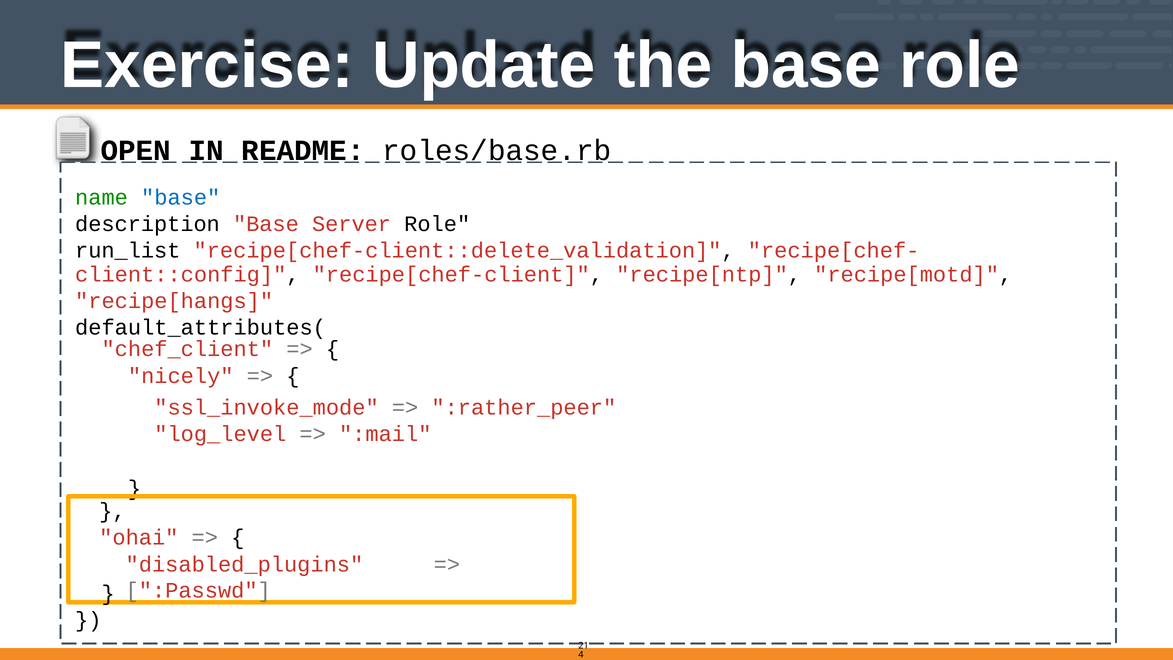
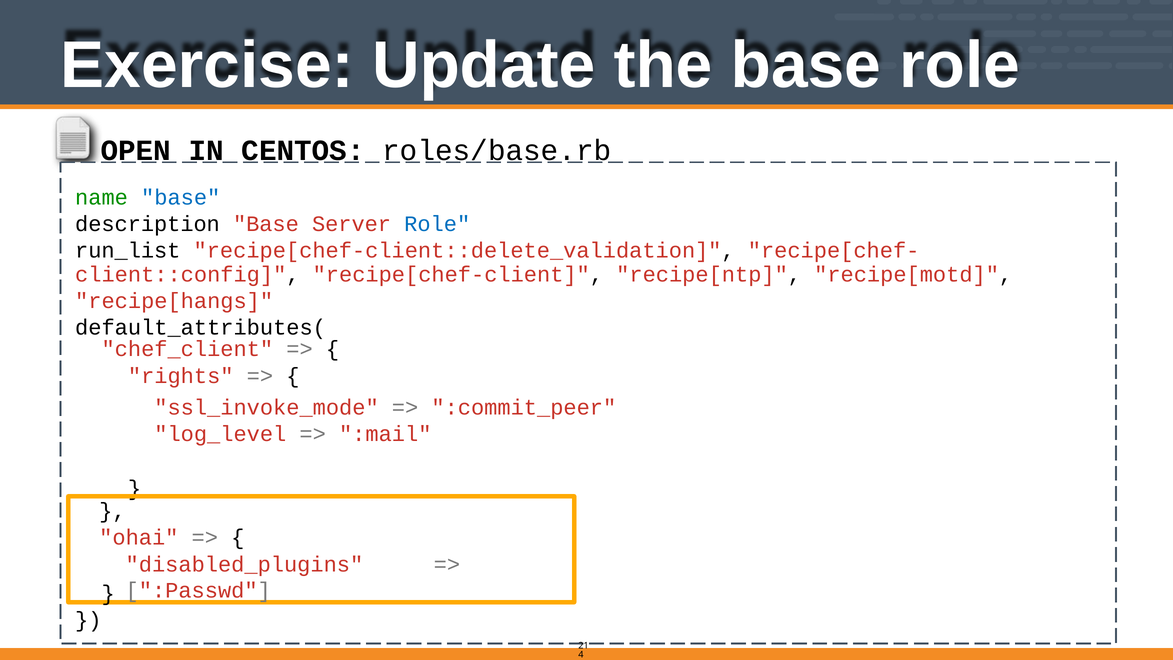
README: README -> CENTOS
Role at (437, 224) colour: black -> blue
nicely: nicely -> rights
:rather_peer: :rather_peer -> :commit_peer
